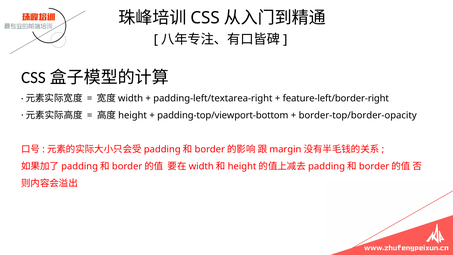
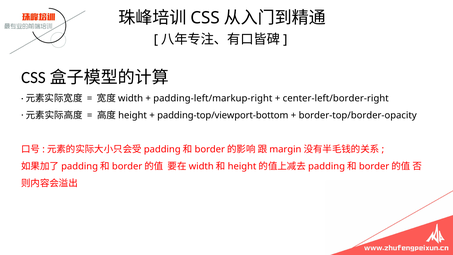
padding-left/textarea-right: padding-left/textarea-right -> padding-left/markup-right
feature-left/border-right: feature-left/border-right -> center-left/border-right
